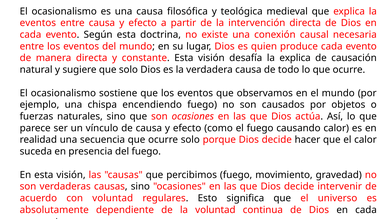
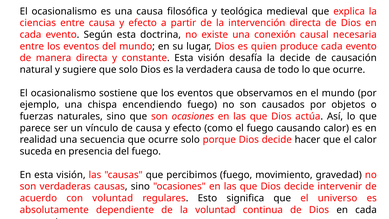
eventos at (38, 23): eventos -> ciencias
la explica: explica -> decide
